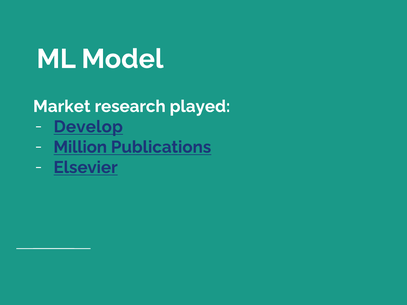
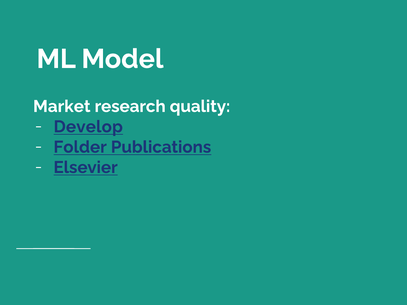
played: played -> quality
Million: Million -> Folder
